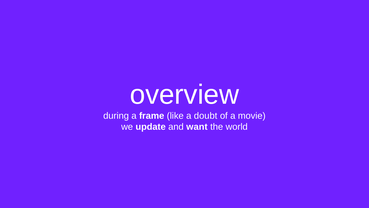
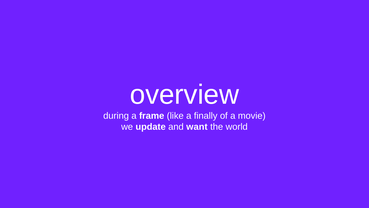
doubt: doubt -> finally
